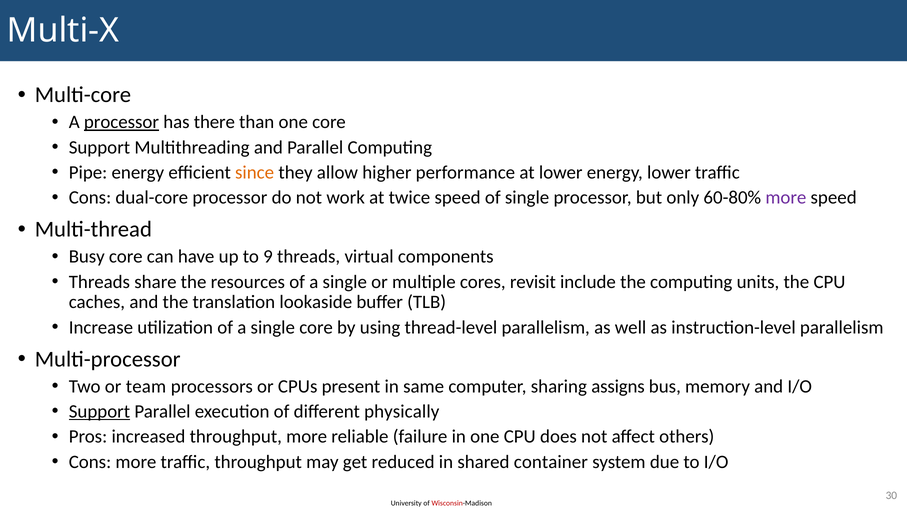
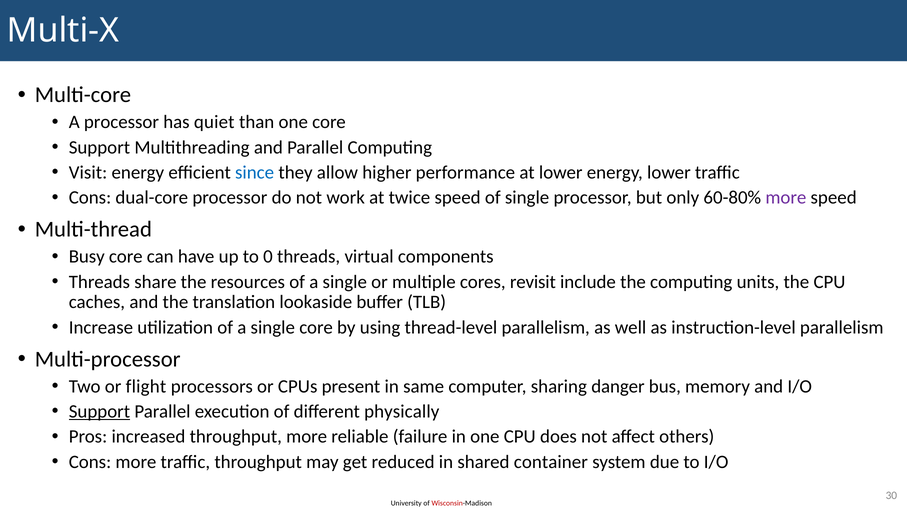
processor at (121, 122) underline: present -> none
there: there -> quiet
Pipe: Pipe -> Visit
since colour: orange -> blue
9: 9 -> 0
team: team -> flight
assigns: assigns -> danger
